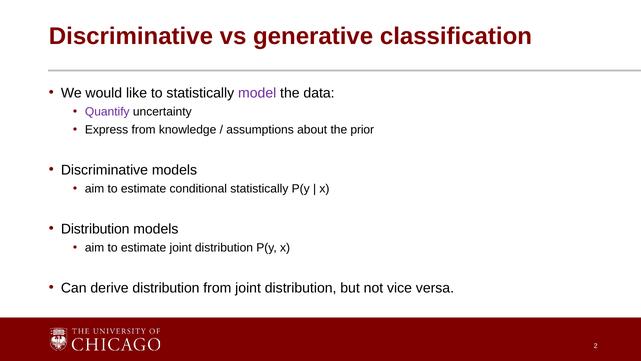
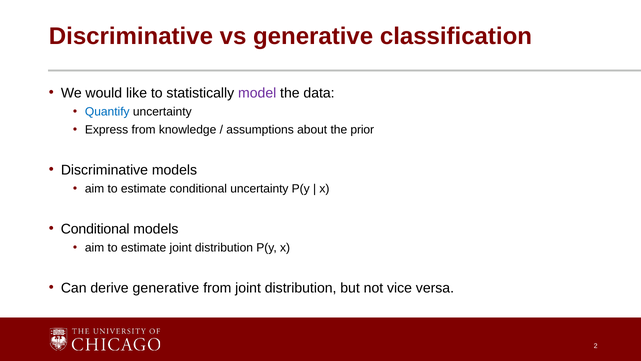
Quantify colour: purple -> blue
conditional statistically: statistically -> uncertainty
Distribution at (95, 229): Distribution -> Conditional
derive distribution: distribution -> generative
